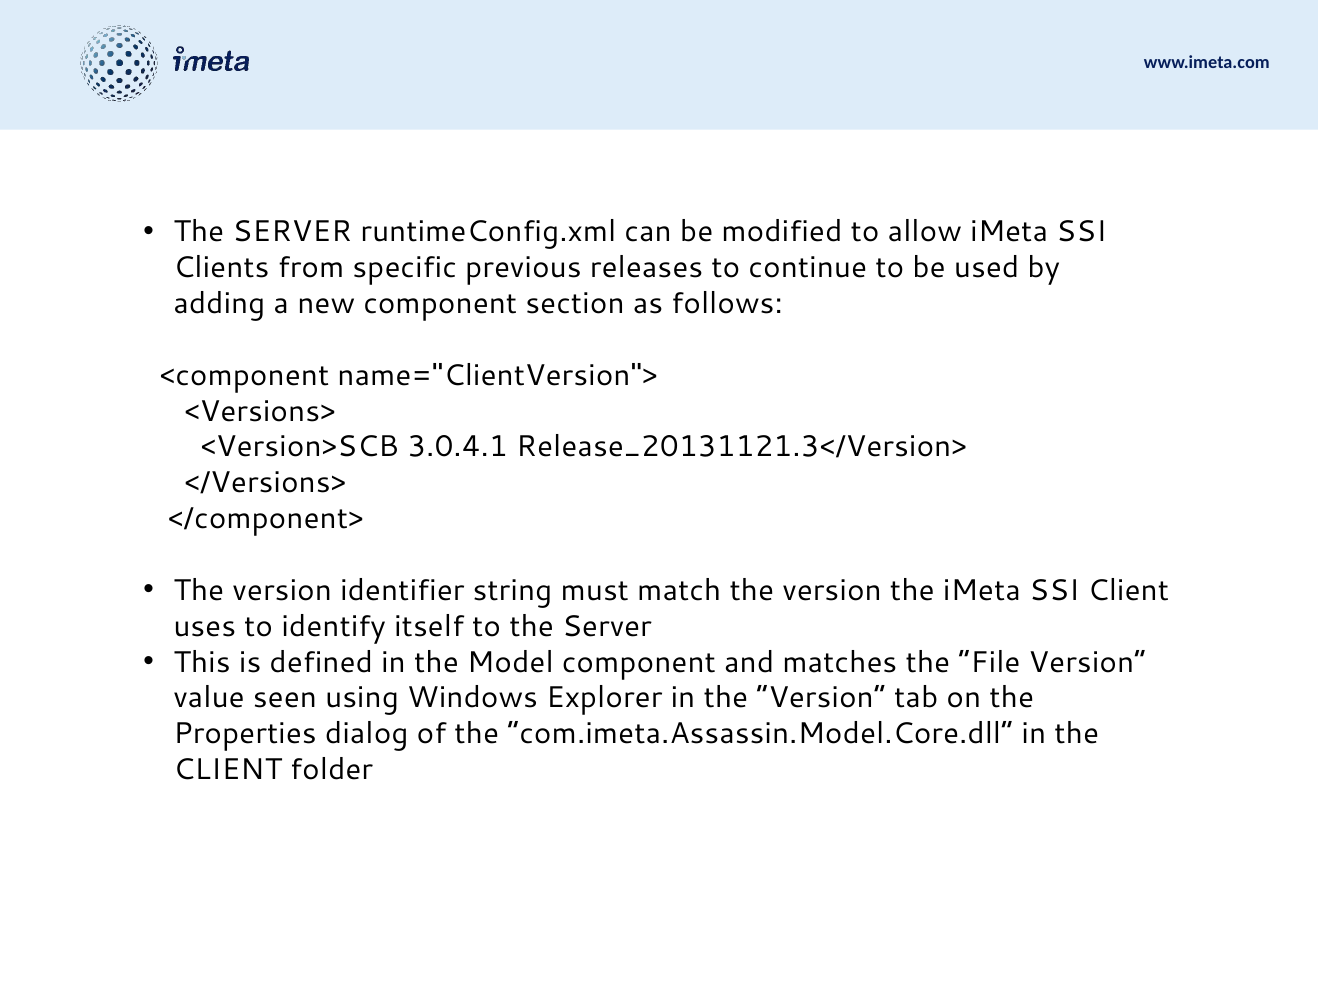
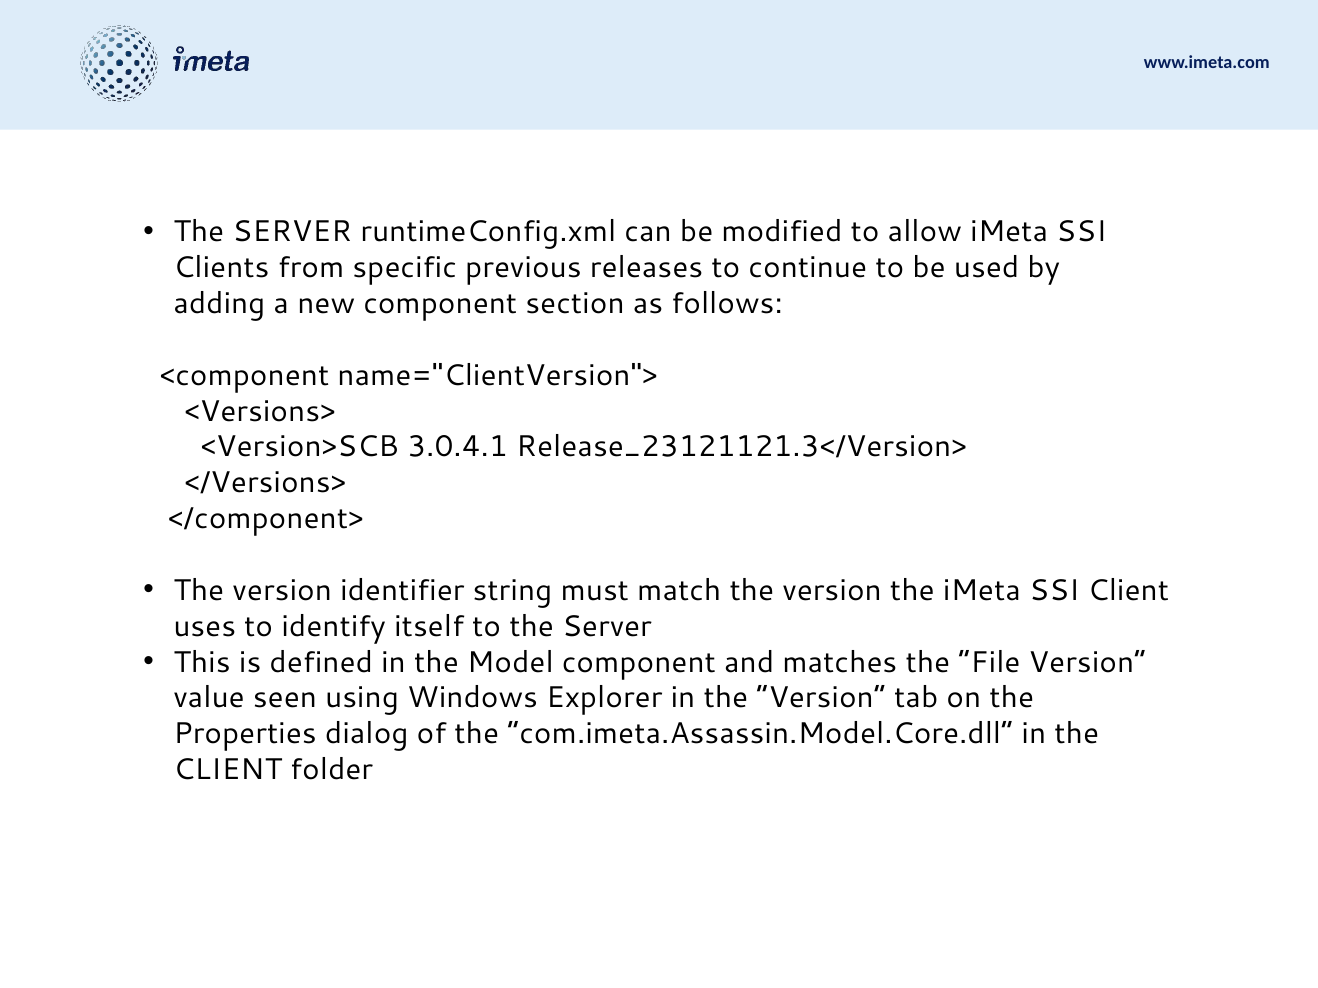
Release_20131121.3</Version>: Release_20131121.3</Version> -> Release_23121121.3</Version>
